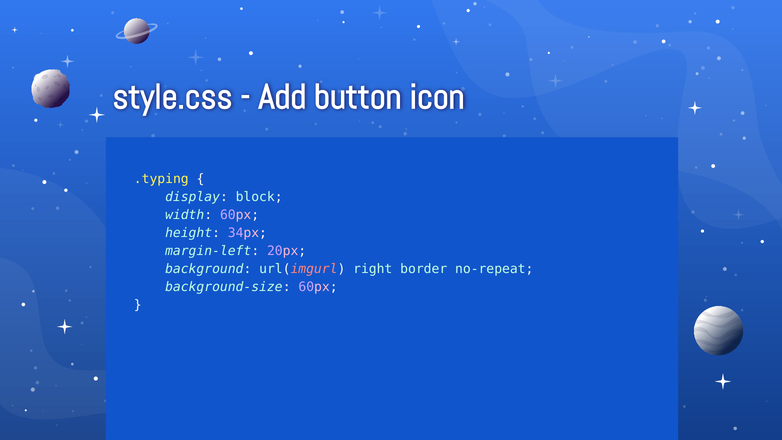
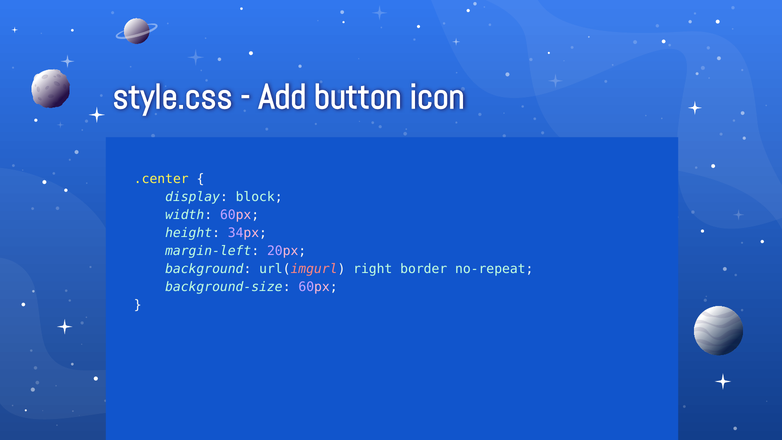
.typing: .typing -> .center
